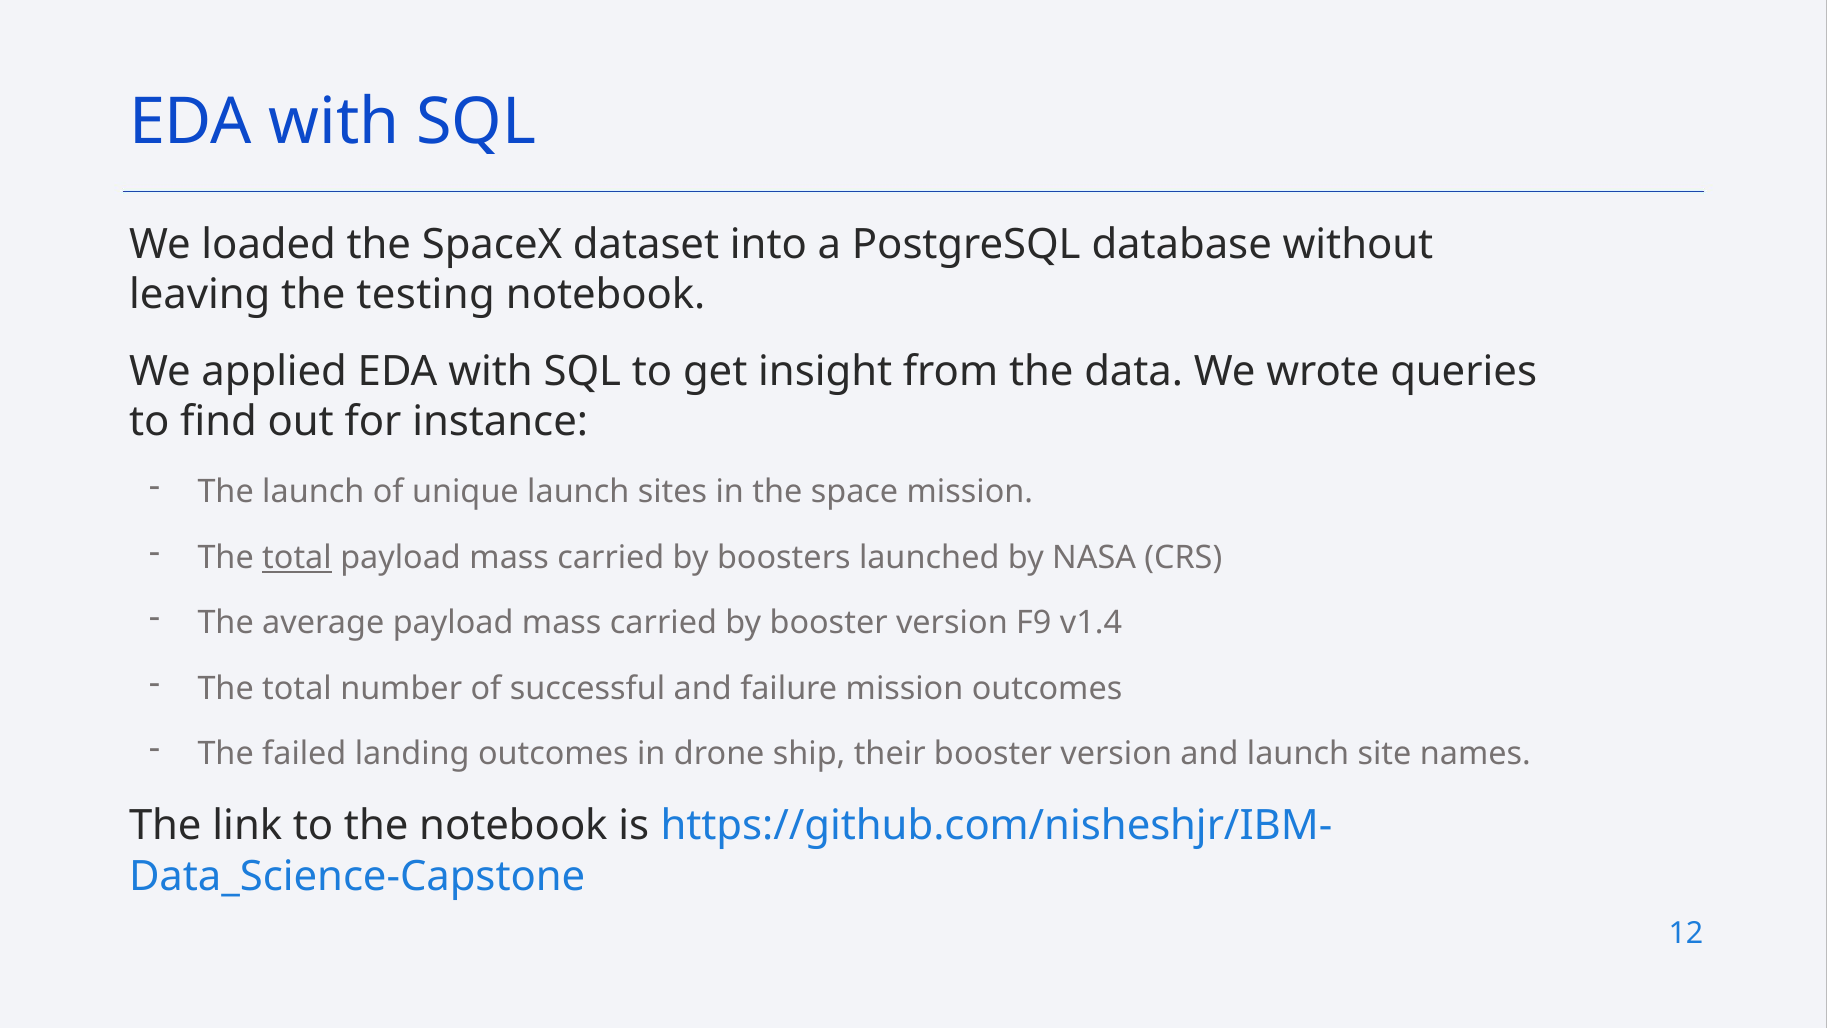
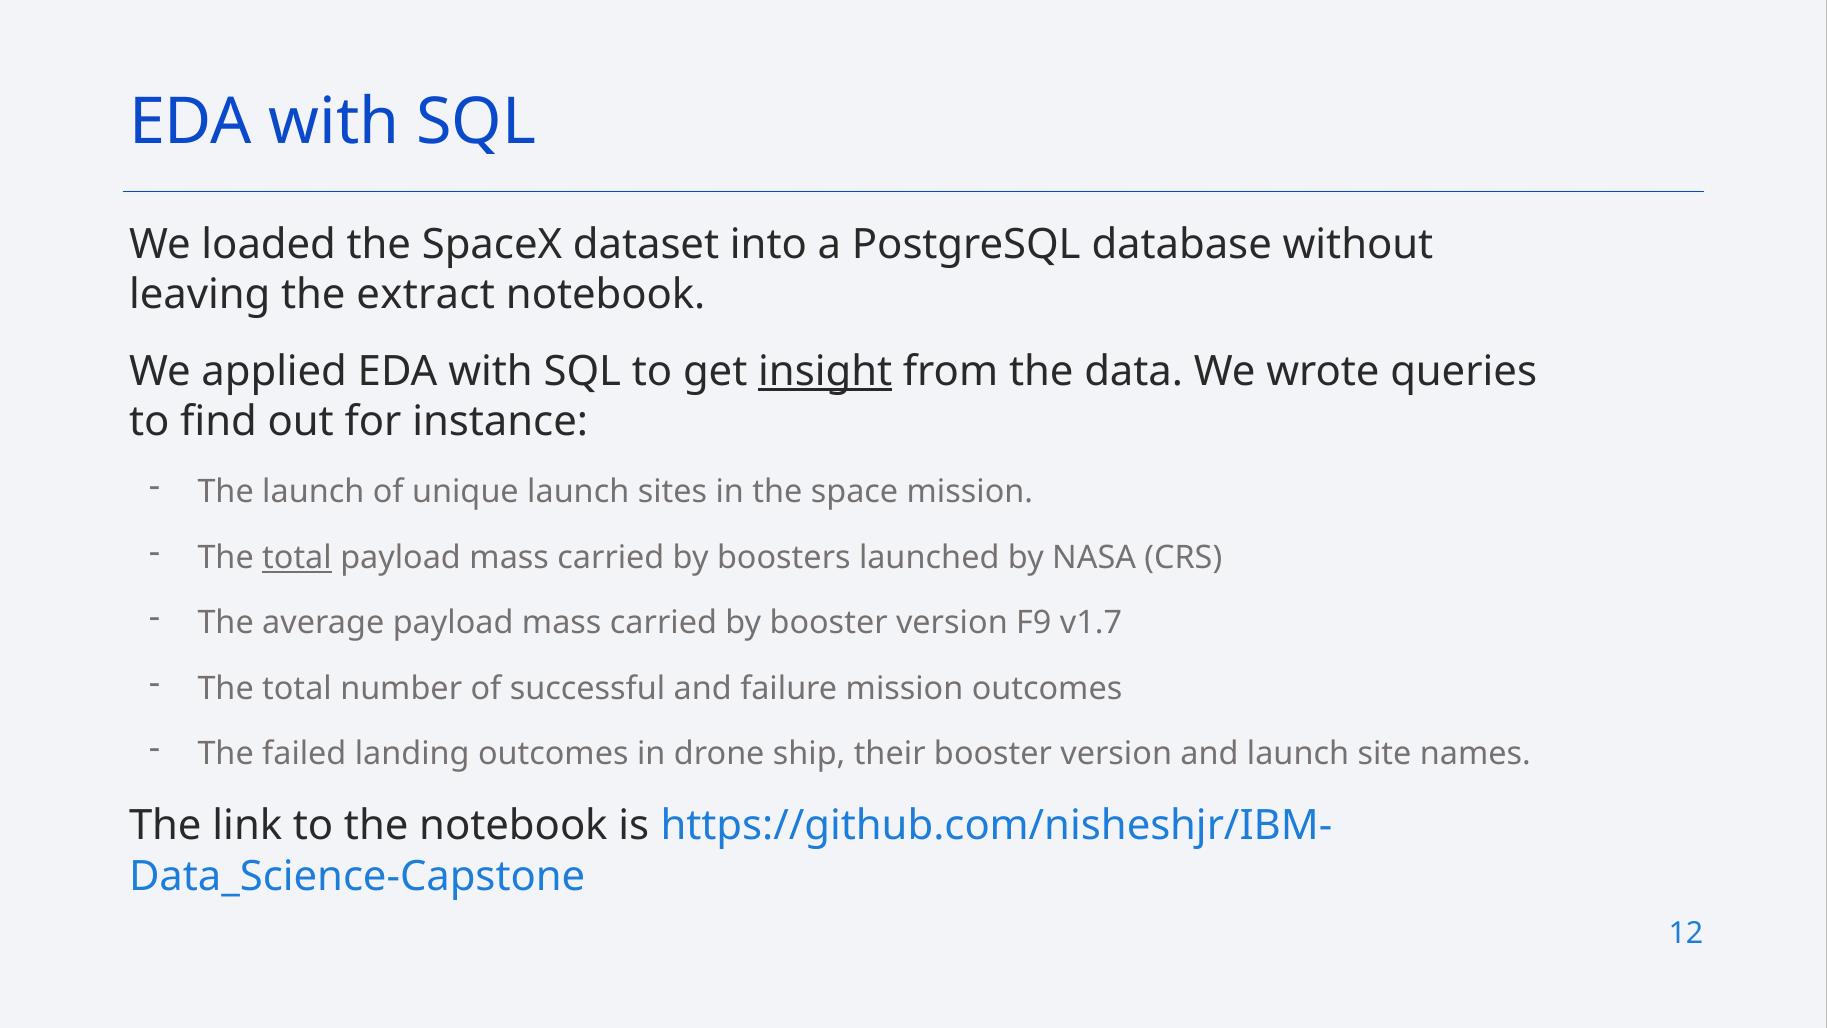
testing: testing -> extract
insight underline: none -> present
v1.4: v1.4 -> v1.7
